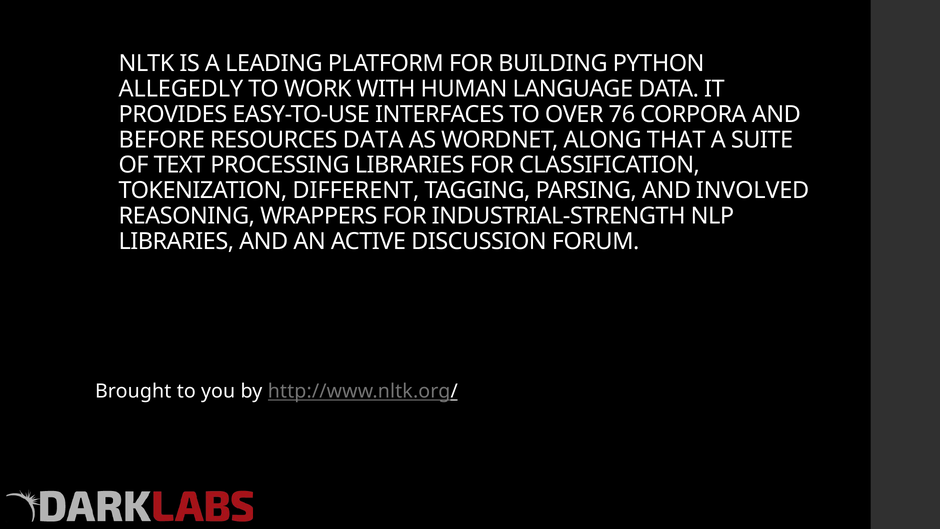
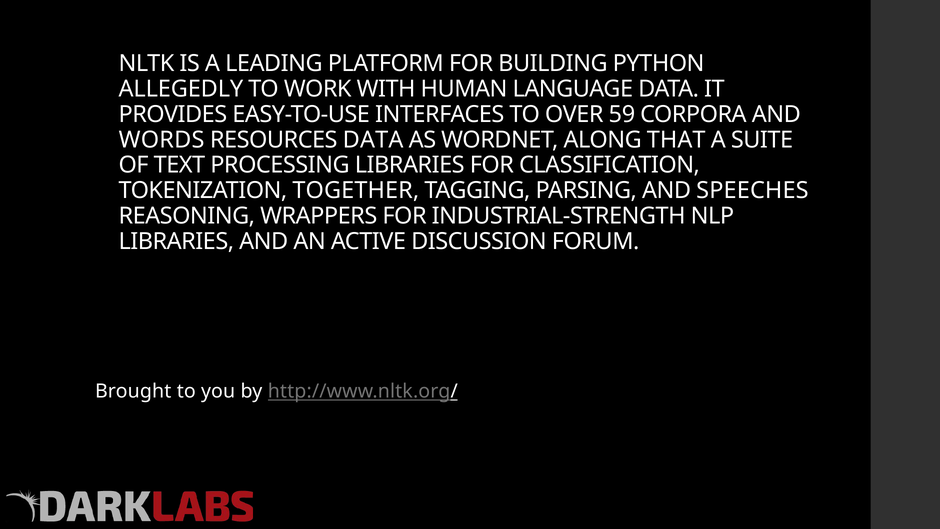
76: 76 -> 59
BEFORE: BEFORE -> WORDS
DIFFERENT: DIFFERENT -> TOGETHER
INVOLVED: INVOLVED -> SPEECHES
